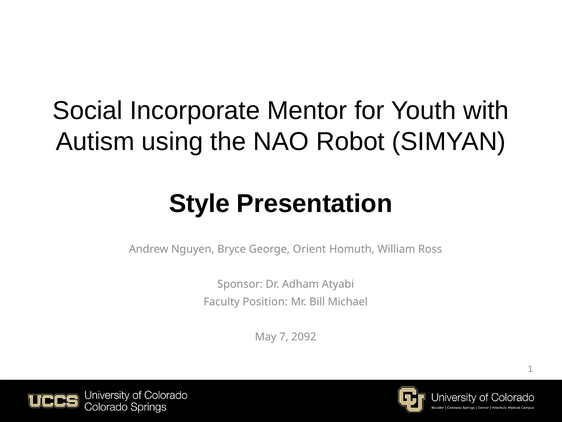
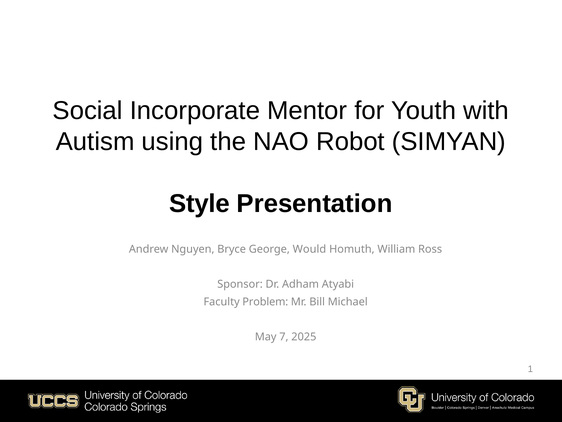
Orient: Orient -> Would
Position: Position -> Problem
2092: 2092 -> 2025
